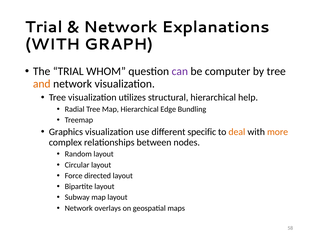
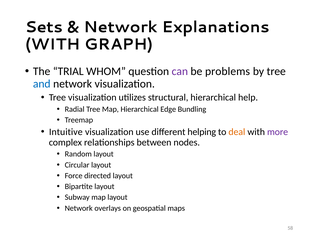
Trial at (44, 27): Trial -> Sets
computer: computer -> problems
and colour: orange -> blue
Graphics: Graphics -> Intuitive
specific: specific -> helping
more colour: orange -> purple
